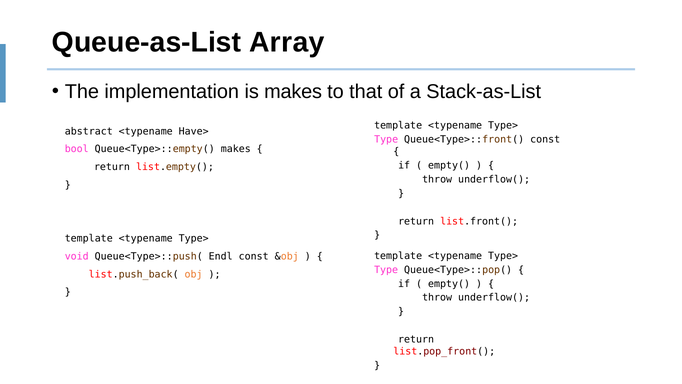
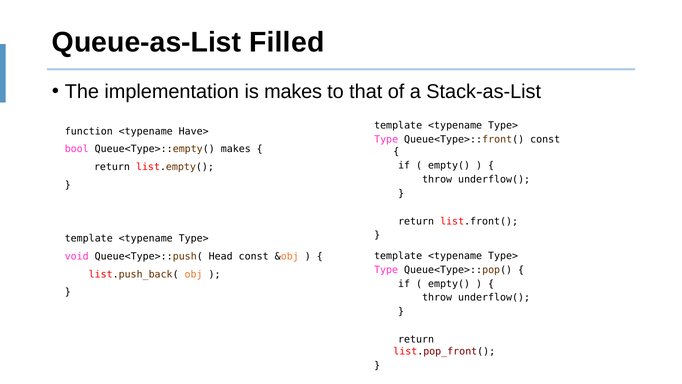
Array: Array -> Filled
abstract: abstract -> function
Endl: Endl -> Head
